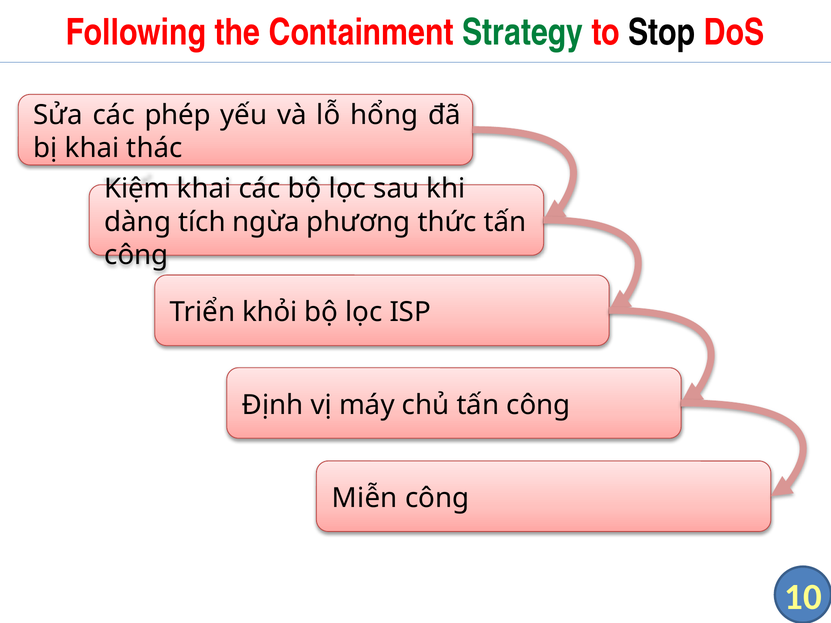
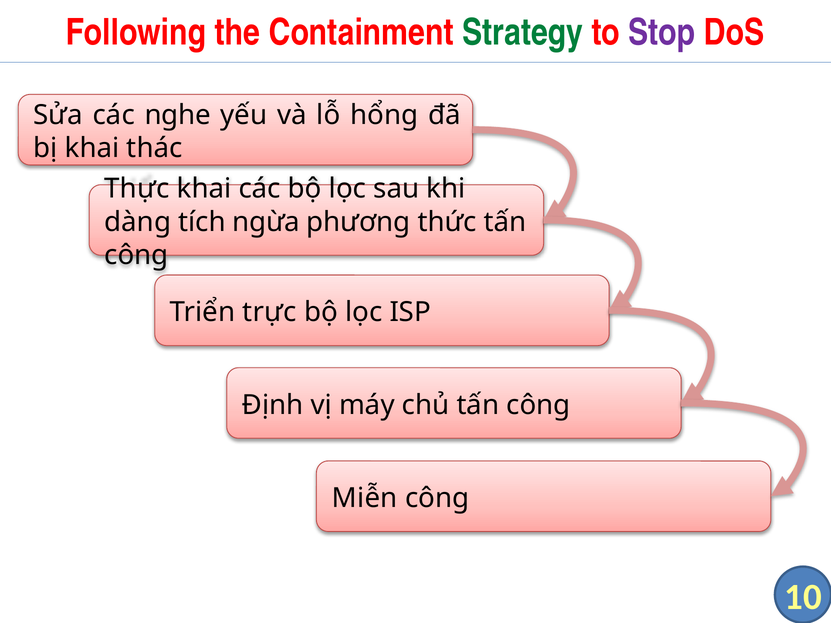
Stop colour: black -> purple
phép: phép -> nghe
Kiệm: Kiệm -> Thực
khỏi: khỏi -> trực
